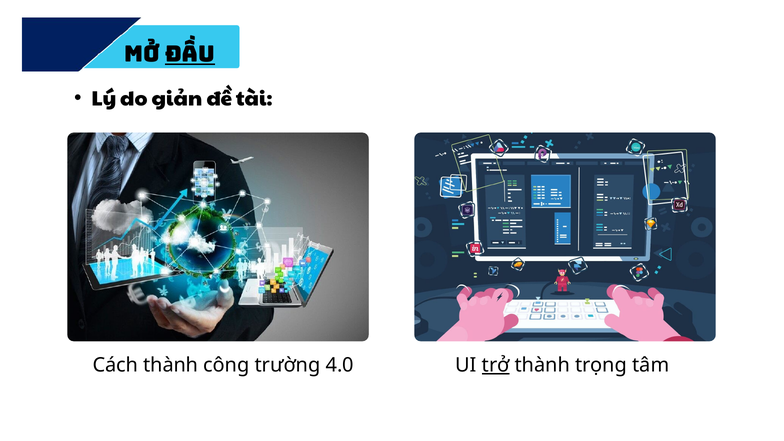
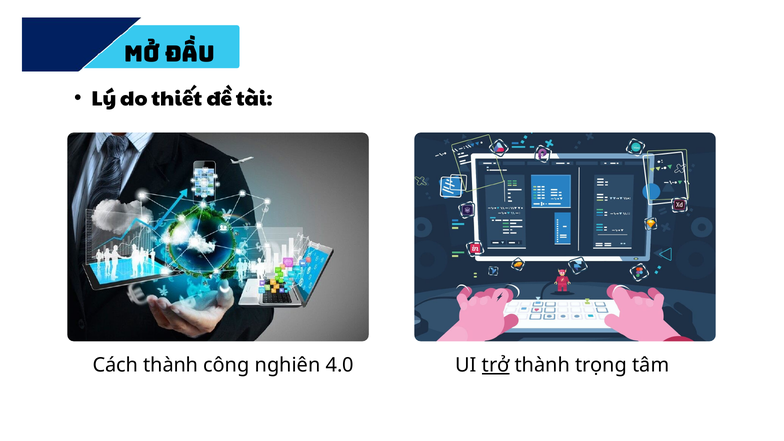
ĐẦU underline: present -> none
giản: giản -> thiết
trường: trường -> nghiên
